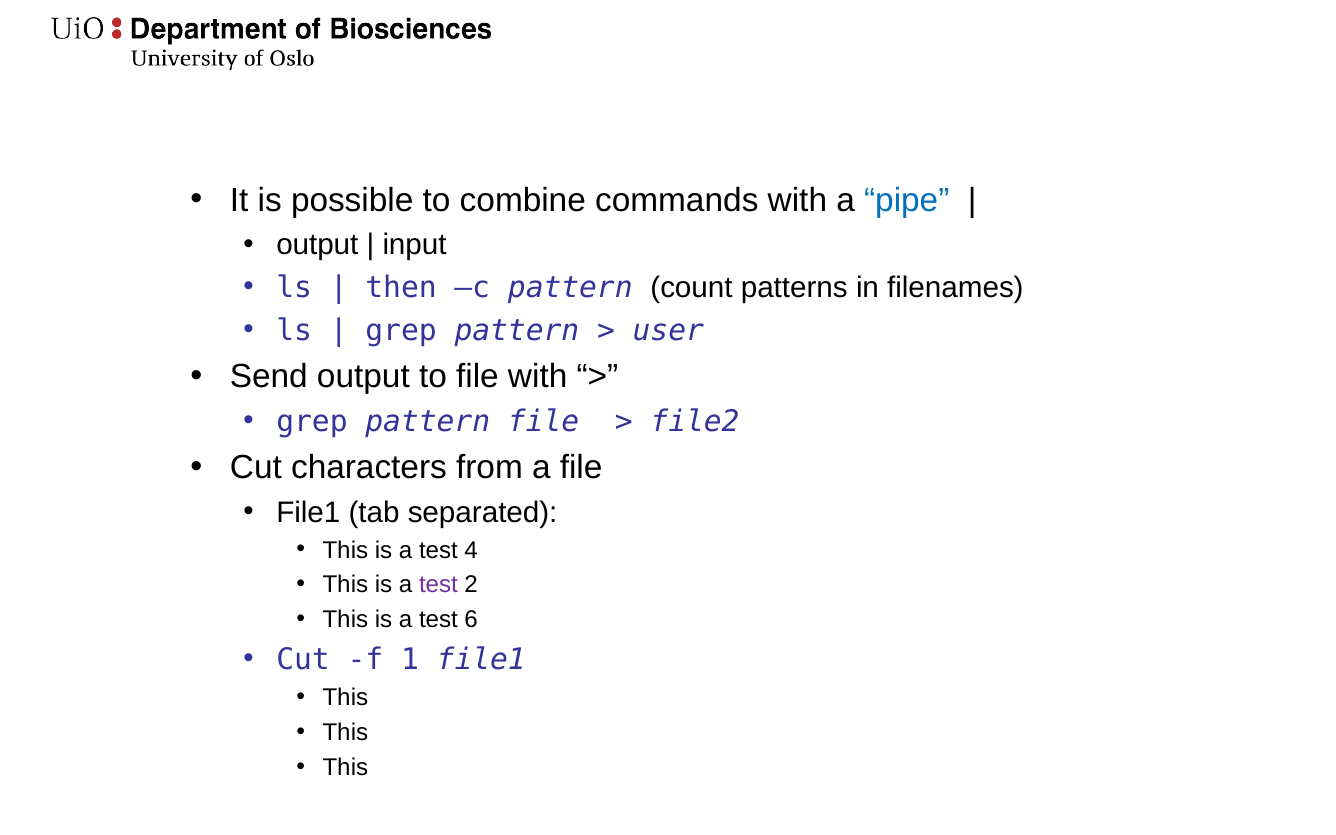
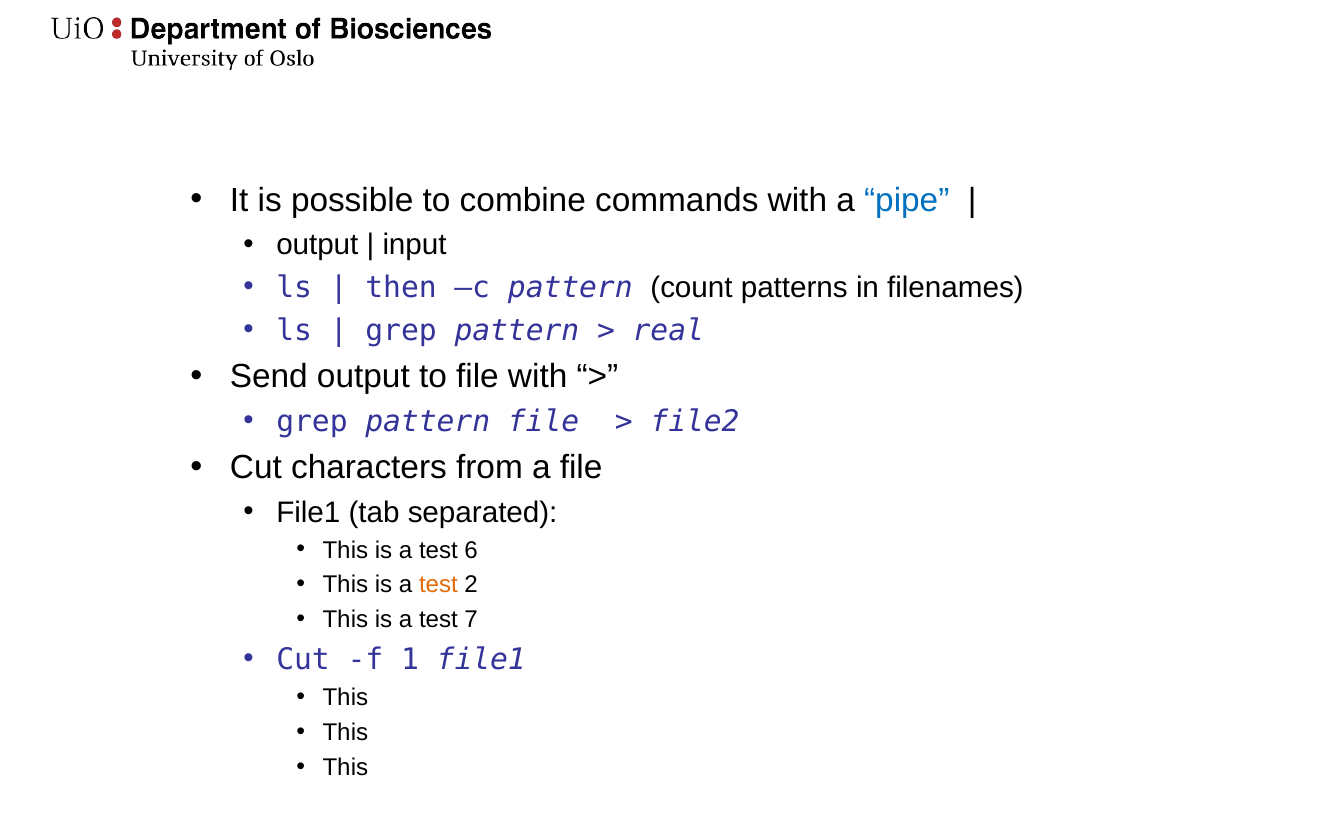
user: user -> real
4: 4 -> 6
test at (438, 585) colour: purple -> orange
6: 6 -> 7
